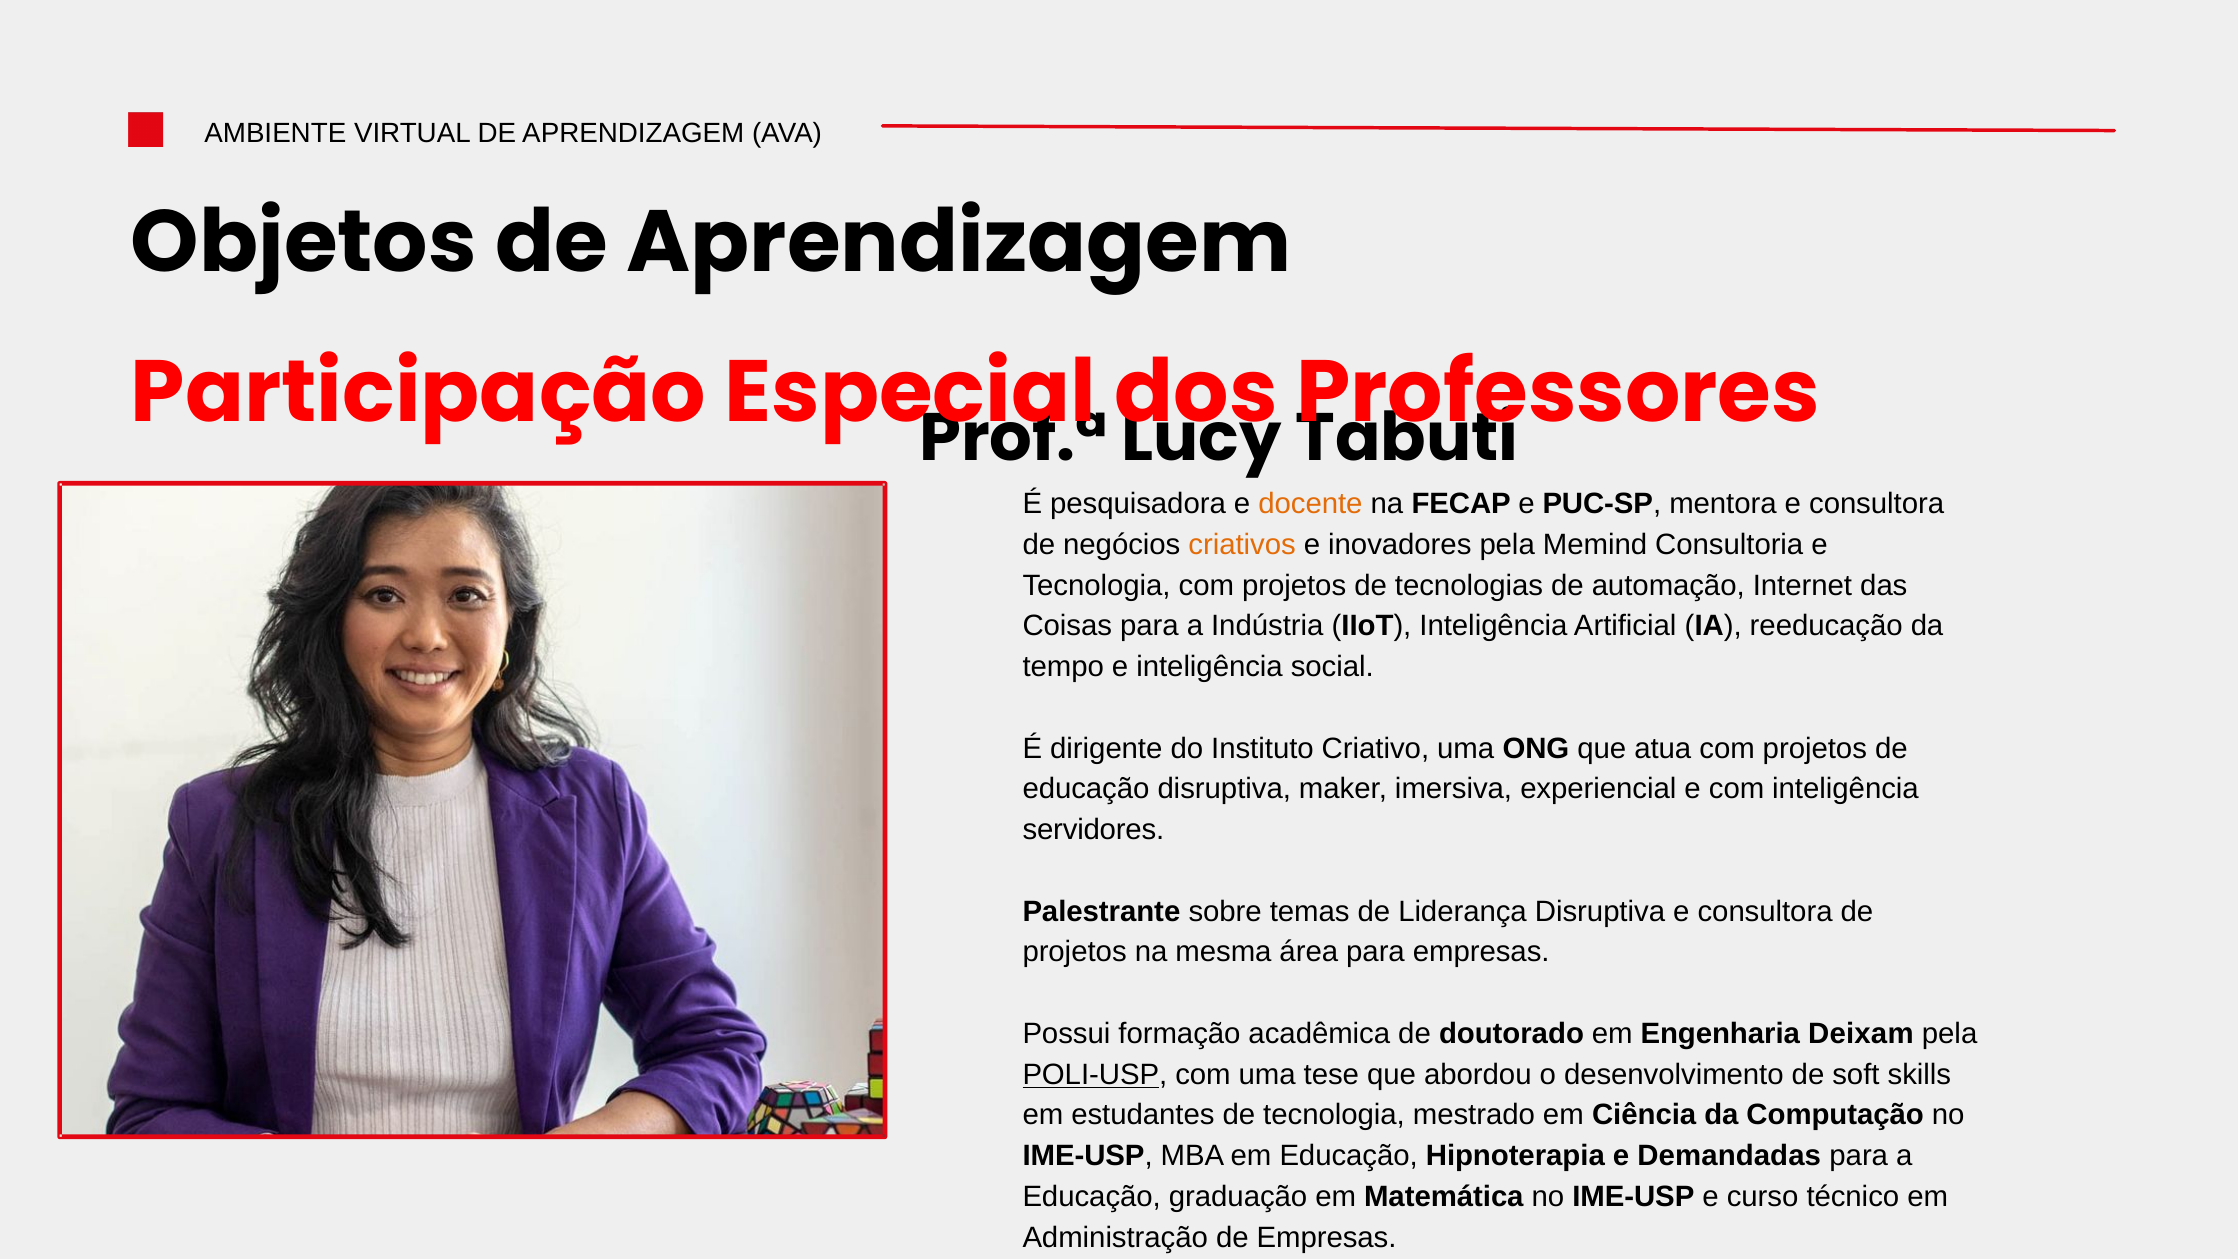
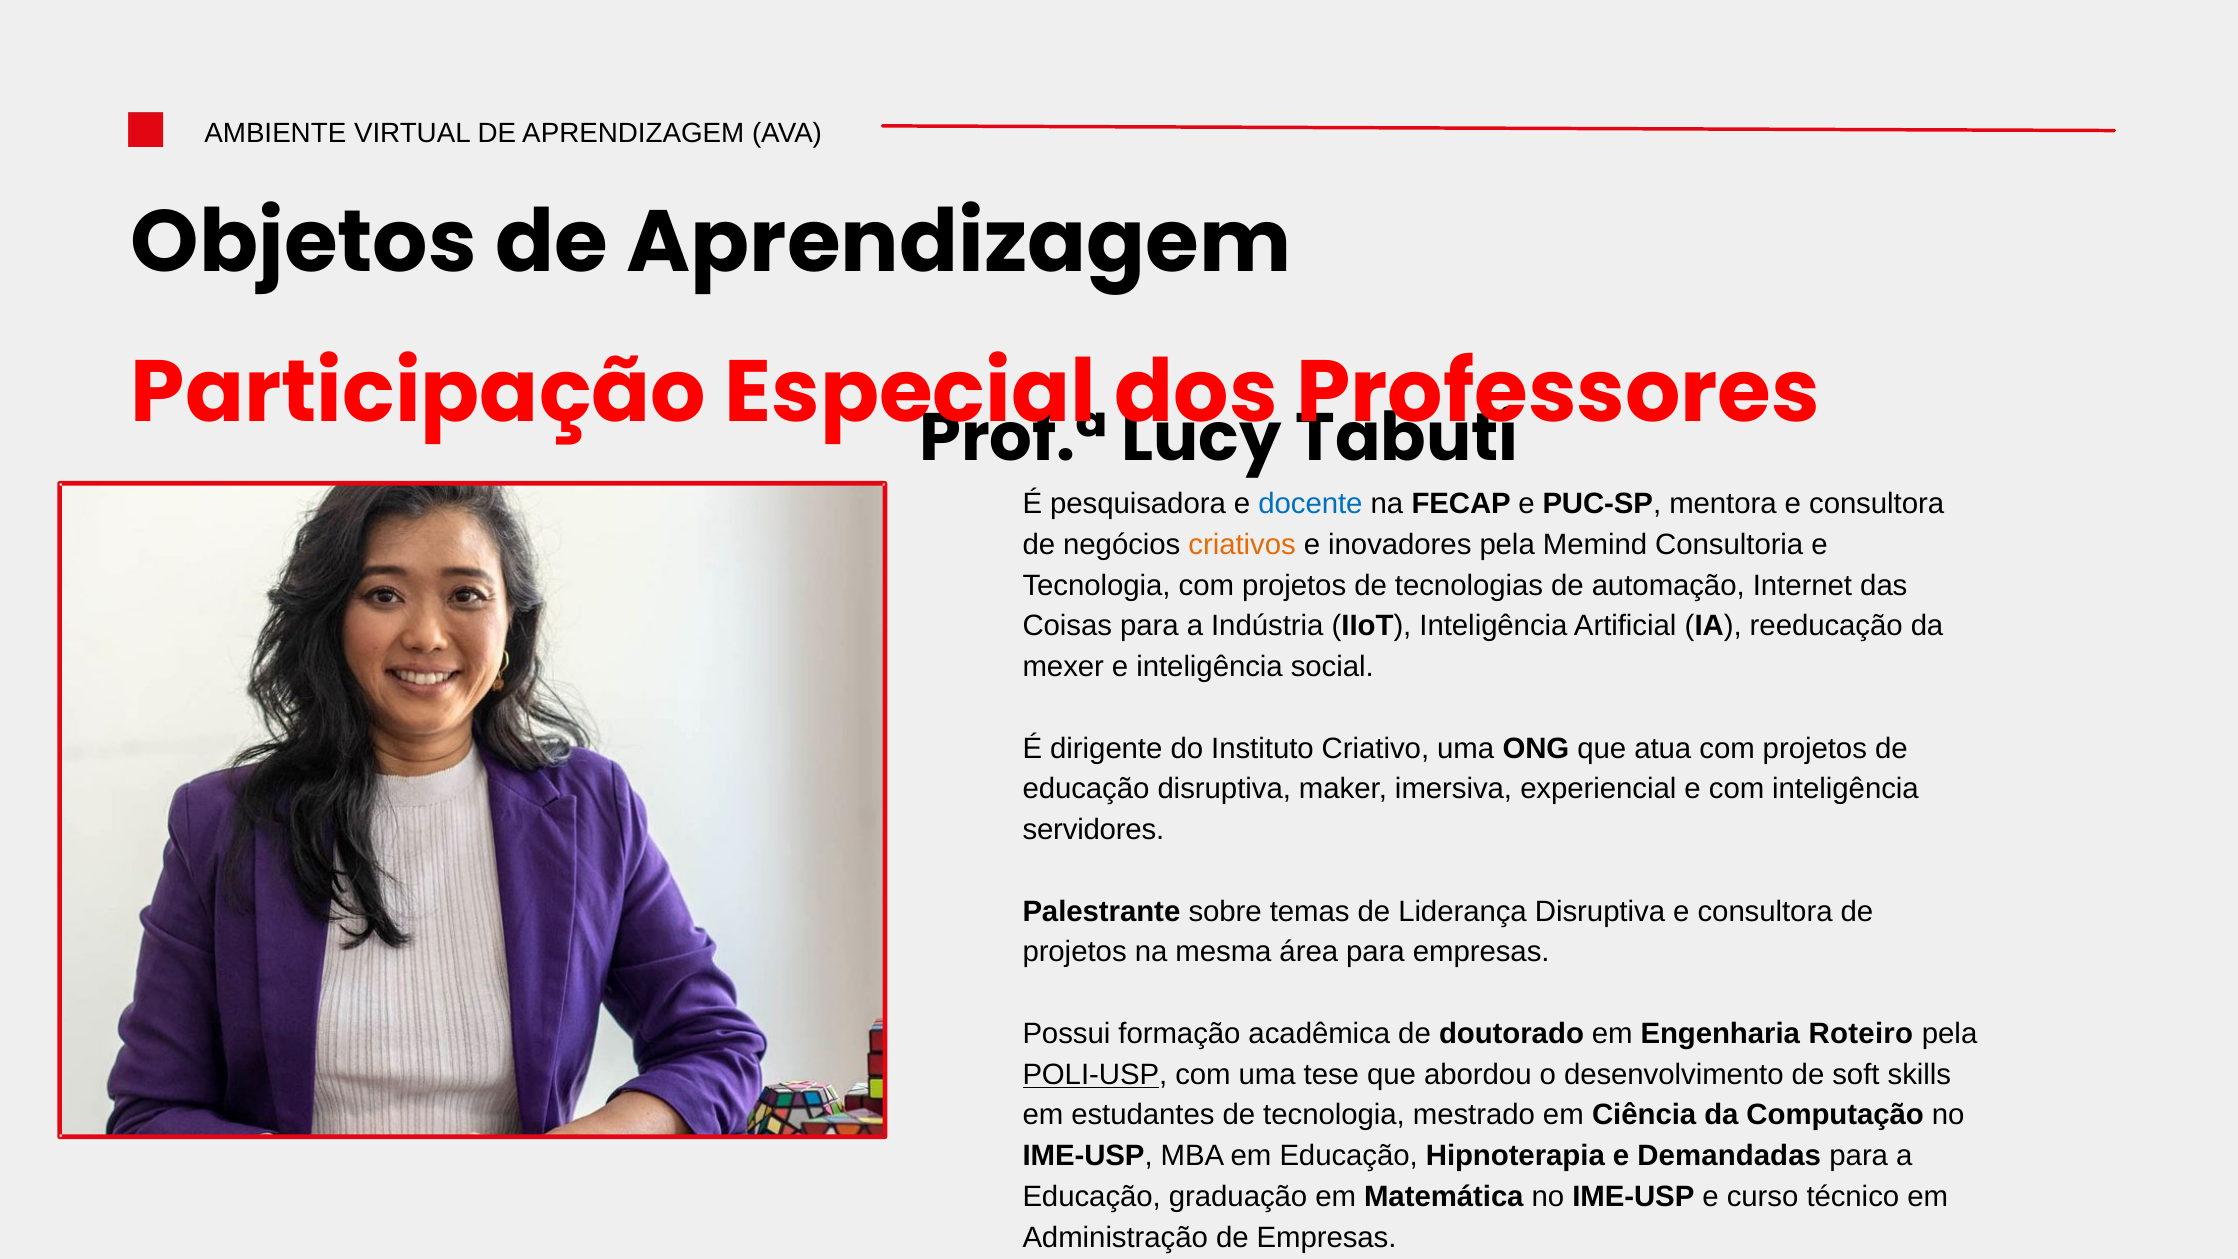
docente colour: orange -> blue
tempo: tempo -> mexer
Deixam: Deixam -> Roteiro
